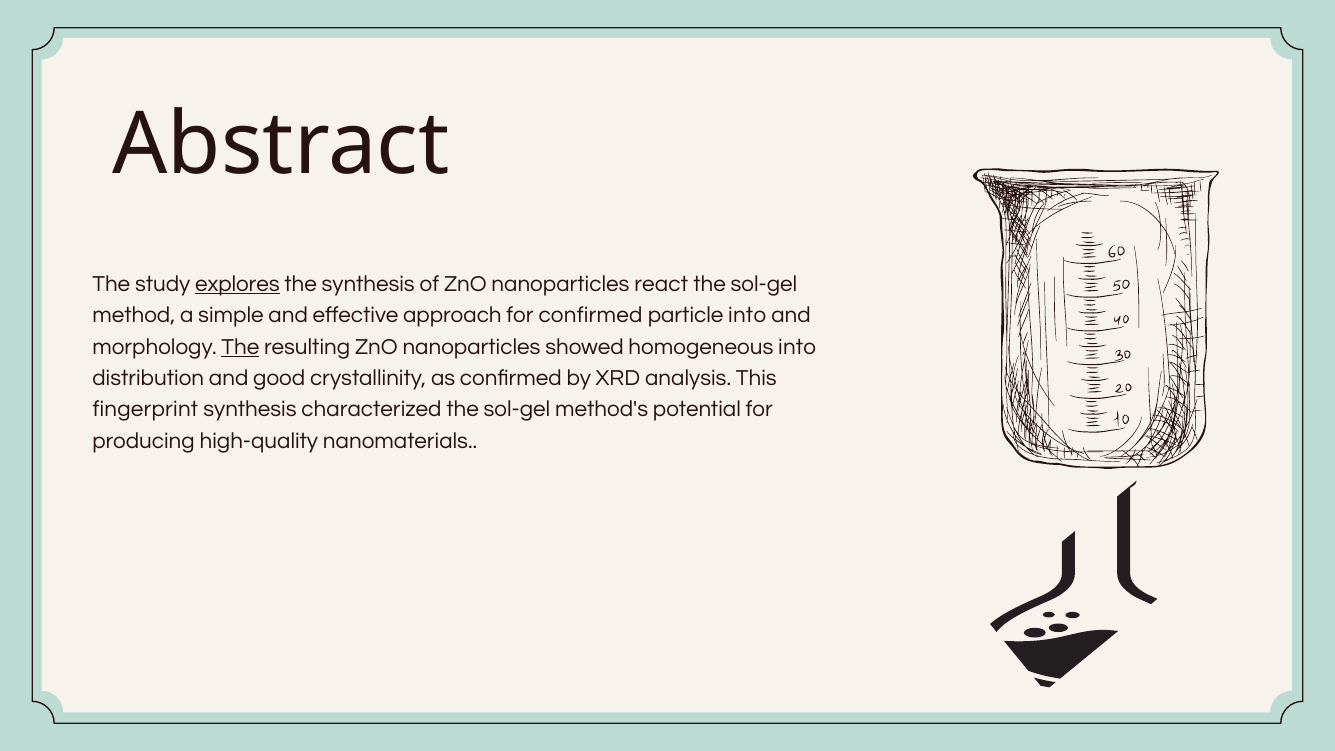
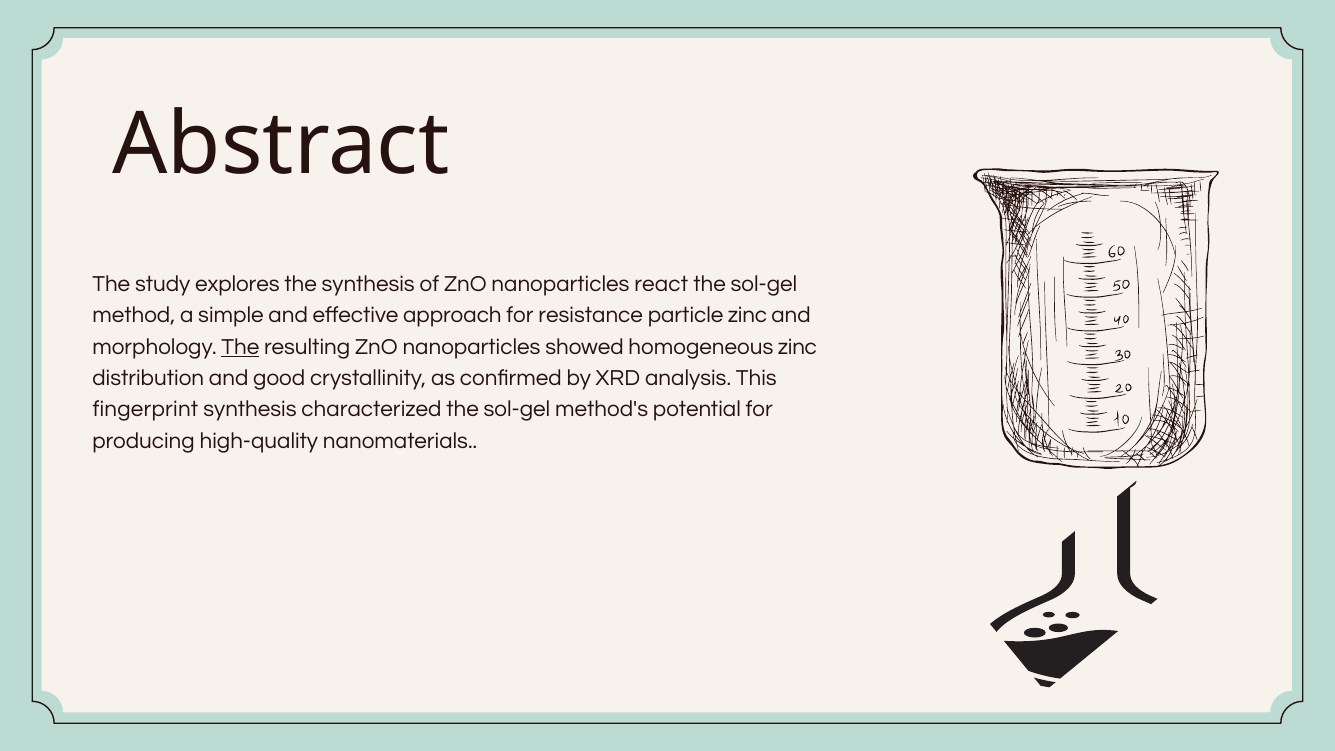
explores underline: present -> none
for confirmed: confirmed -> resistance
particle into: into -> zinc
homogeneous into: into -> zinc
